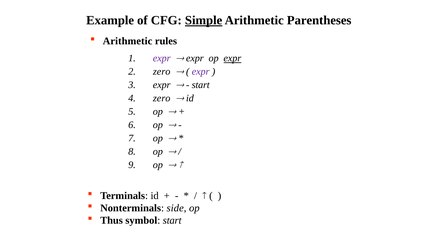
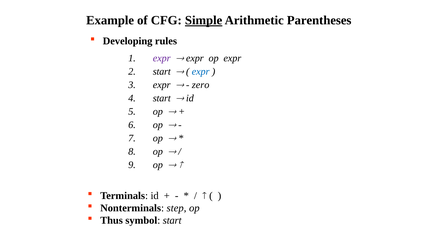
Arithmetic at (128, 41): Arithmetic -> Developing
expr at (232, 59) underline: present -> none
zero at (162, 72): zero -> start
expr at (201, 72) colour: purple -> blue
start at (201, 85): start -> zero
zero at (162, 99): zero -> start
side: side -> step
